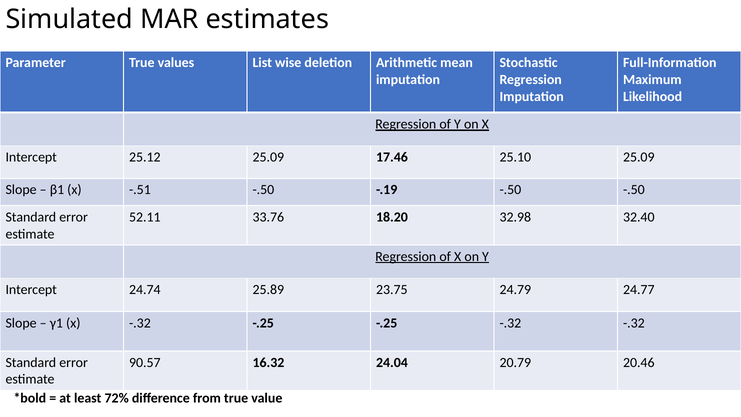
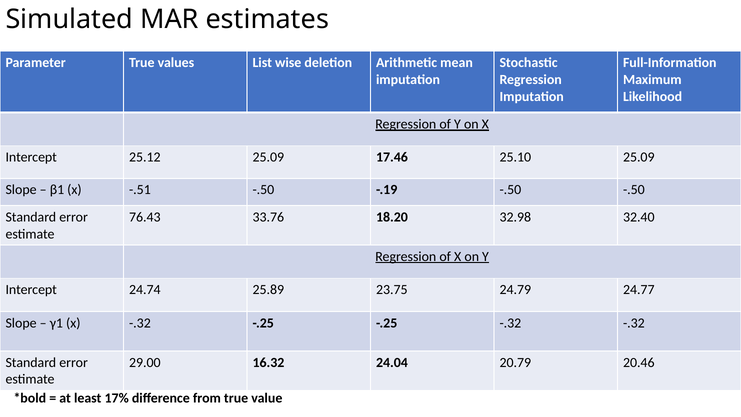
52.11: 52.11 -> 76.43
90.57: 90.57 -> 29.00
72%: 72% -> 17%
